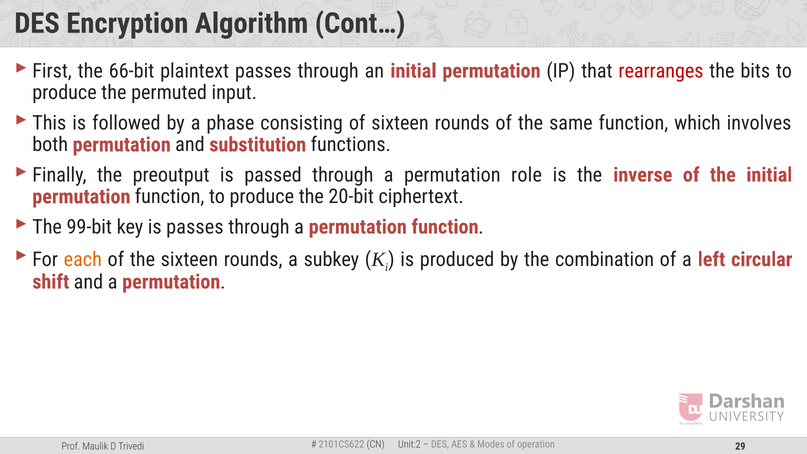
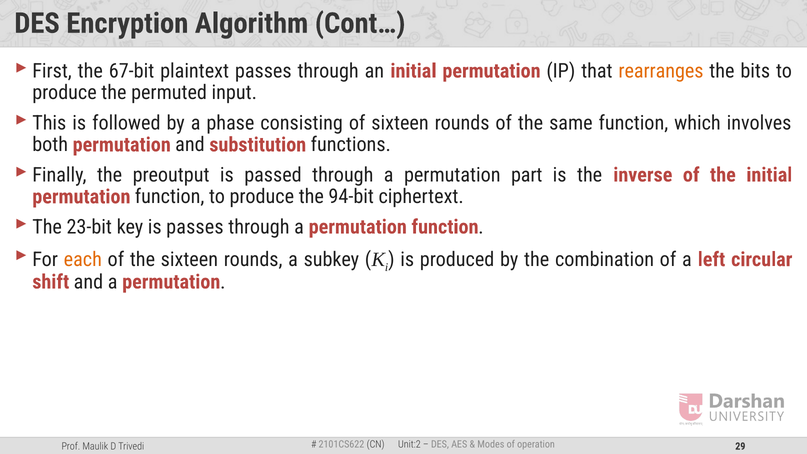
66-bit: 66-bit -> 67-bit
rearranges colour: red -> orange
role: role -> part
20-bit: 20-bit -> 94-bit
99-bit: 99-bit -> 23-bit
